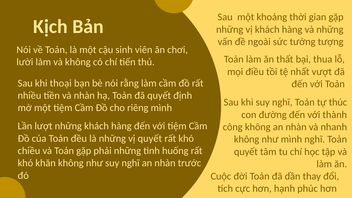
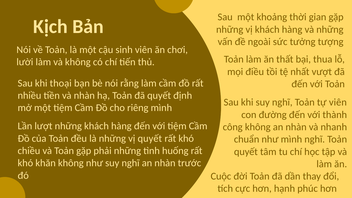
tự thúc: thúc -> viên
không at (247, 139): không -> chuẩn
